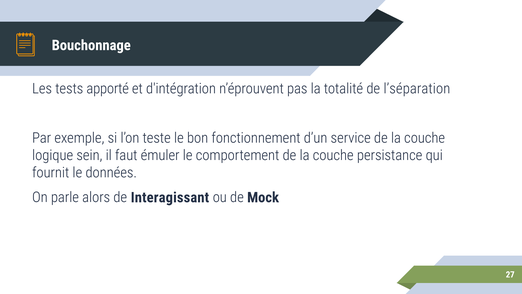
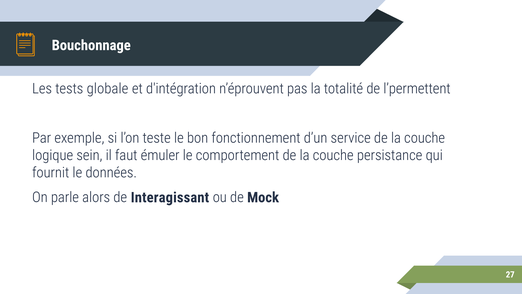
apporté: apporté -> globale
l’séparation: l’séparation -> l’permettent
